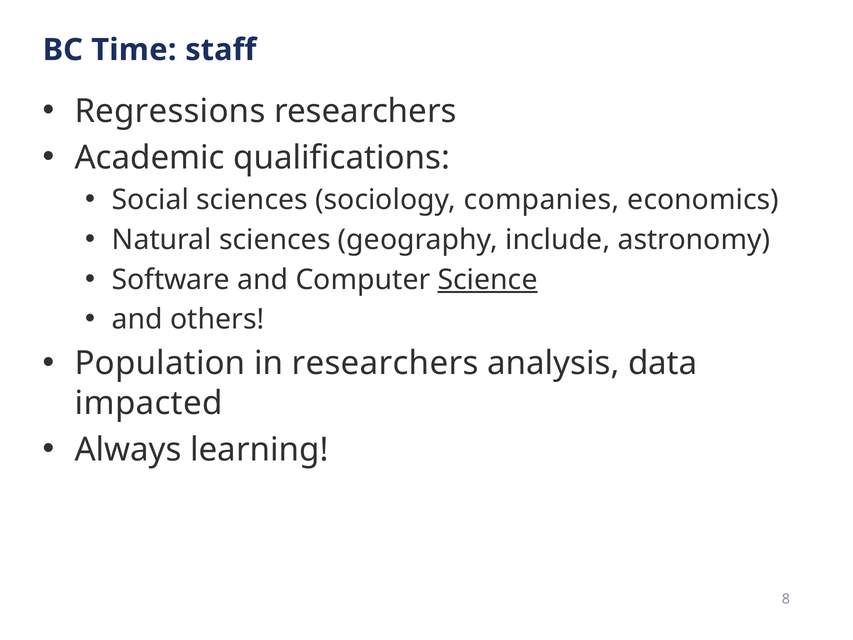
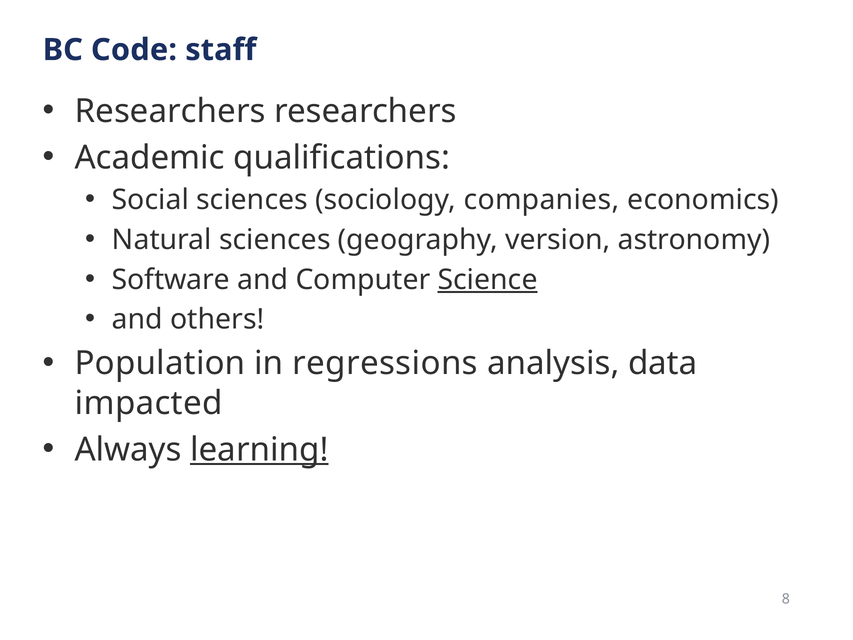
Time: Time -> Code
Regressions at (170, 111): Regressions -> Researchers
include: include -> version
in researchers: researchers -> regressions
learning underline: none -> present
